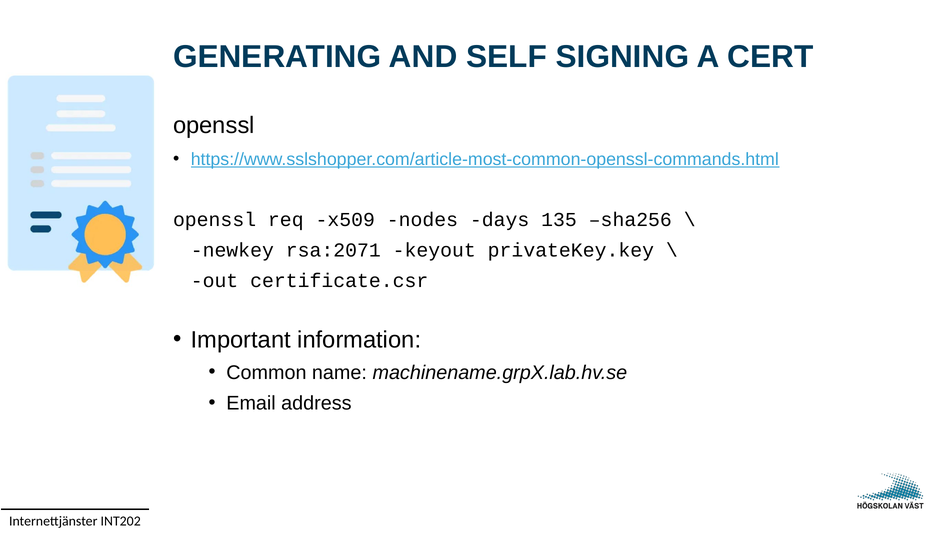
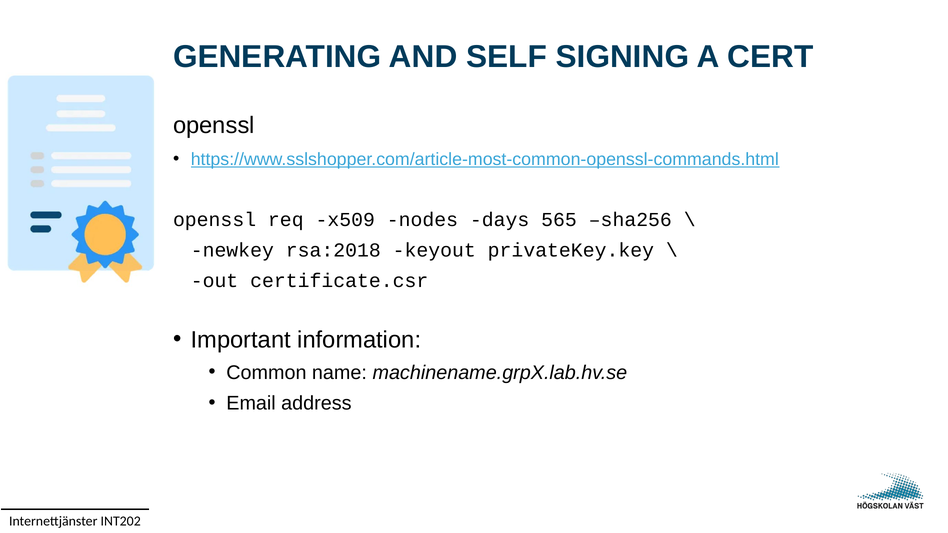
135: 135 -> 565
rsa:2071: rsa:2071 -> rsa:2018
